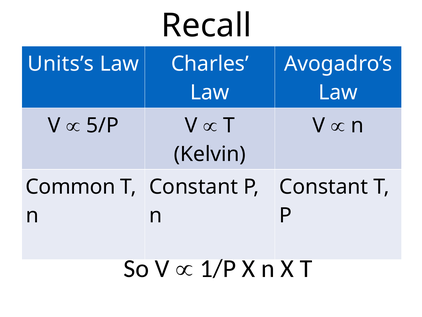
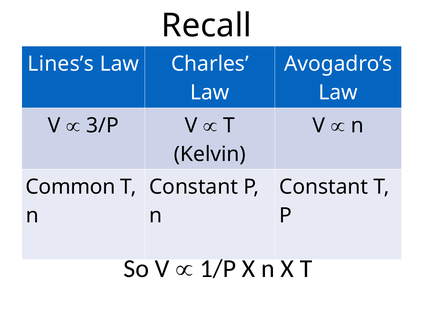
Units’s: Units’s -> Lines’s
5/P: 5/P -> 3/P
